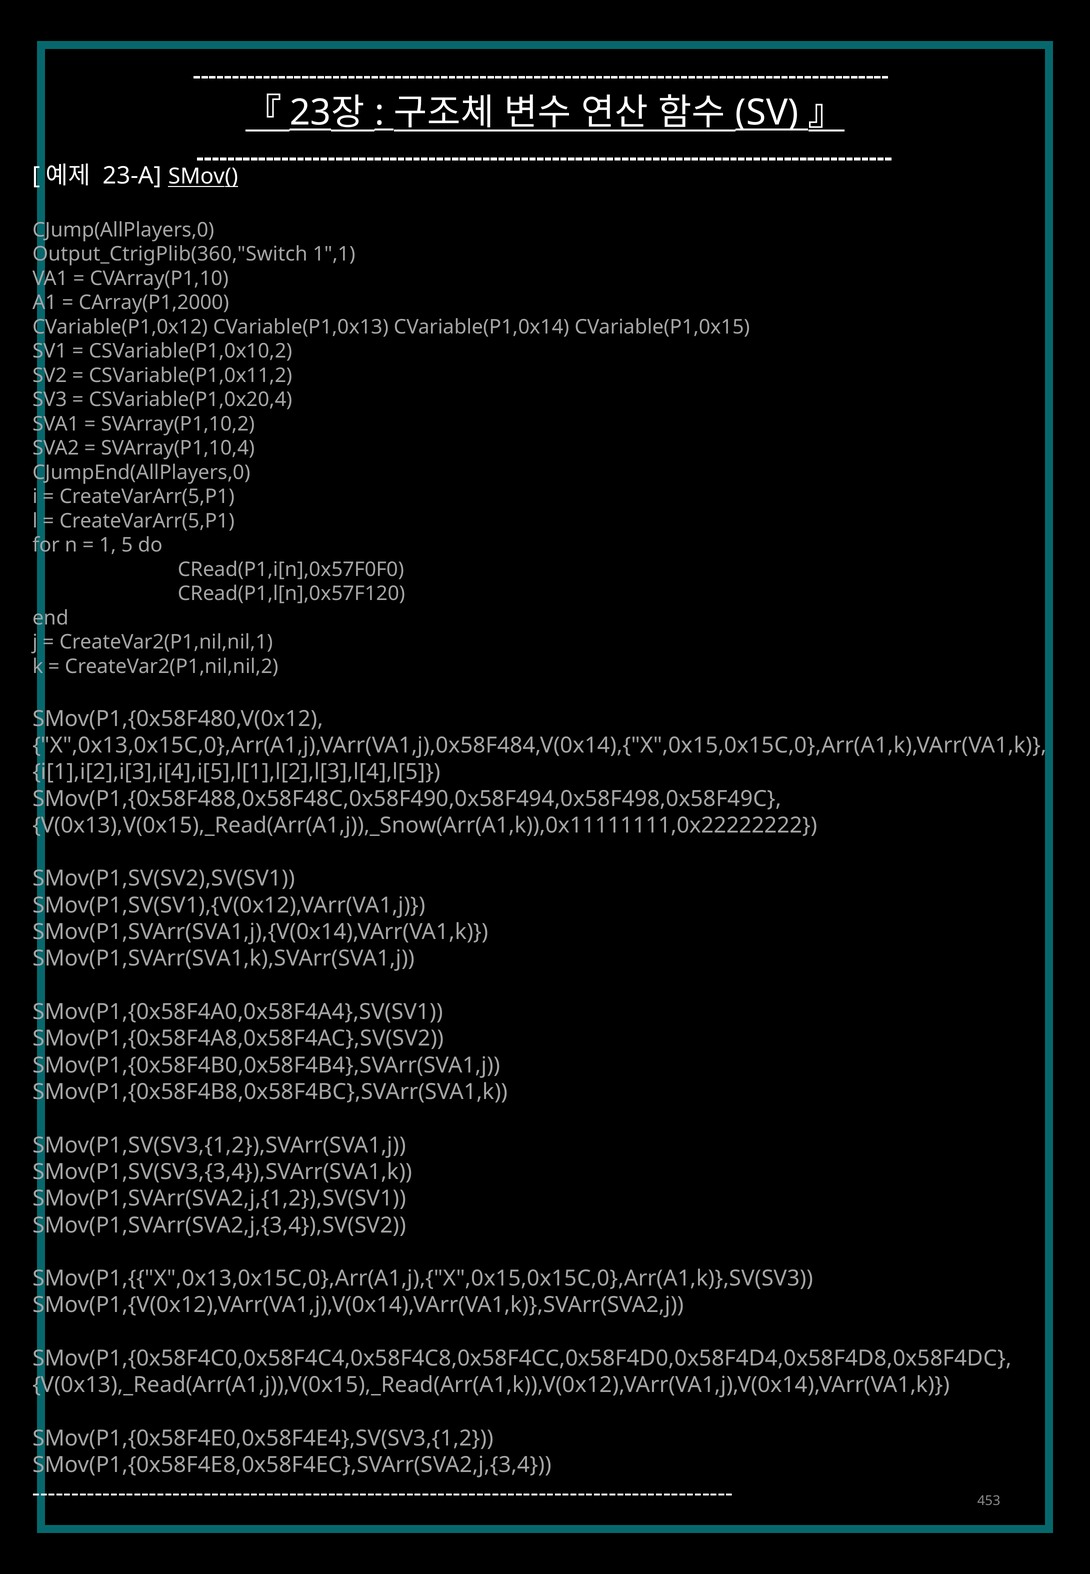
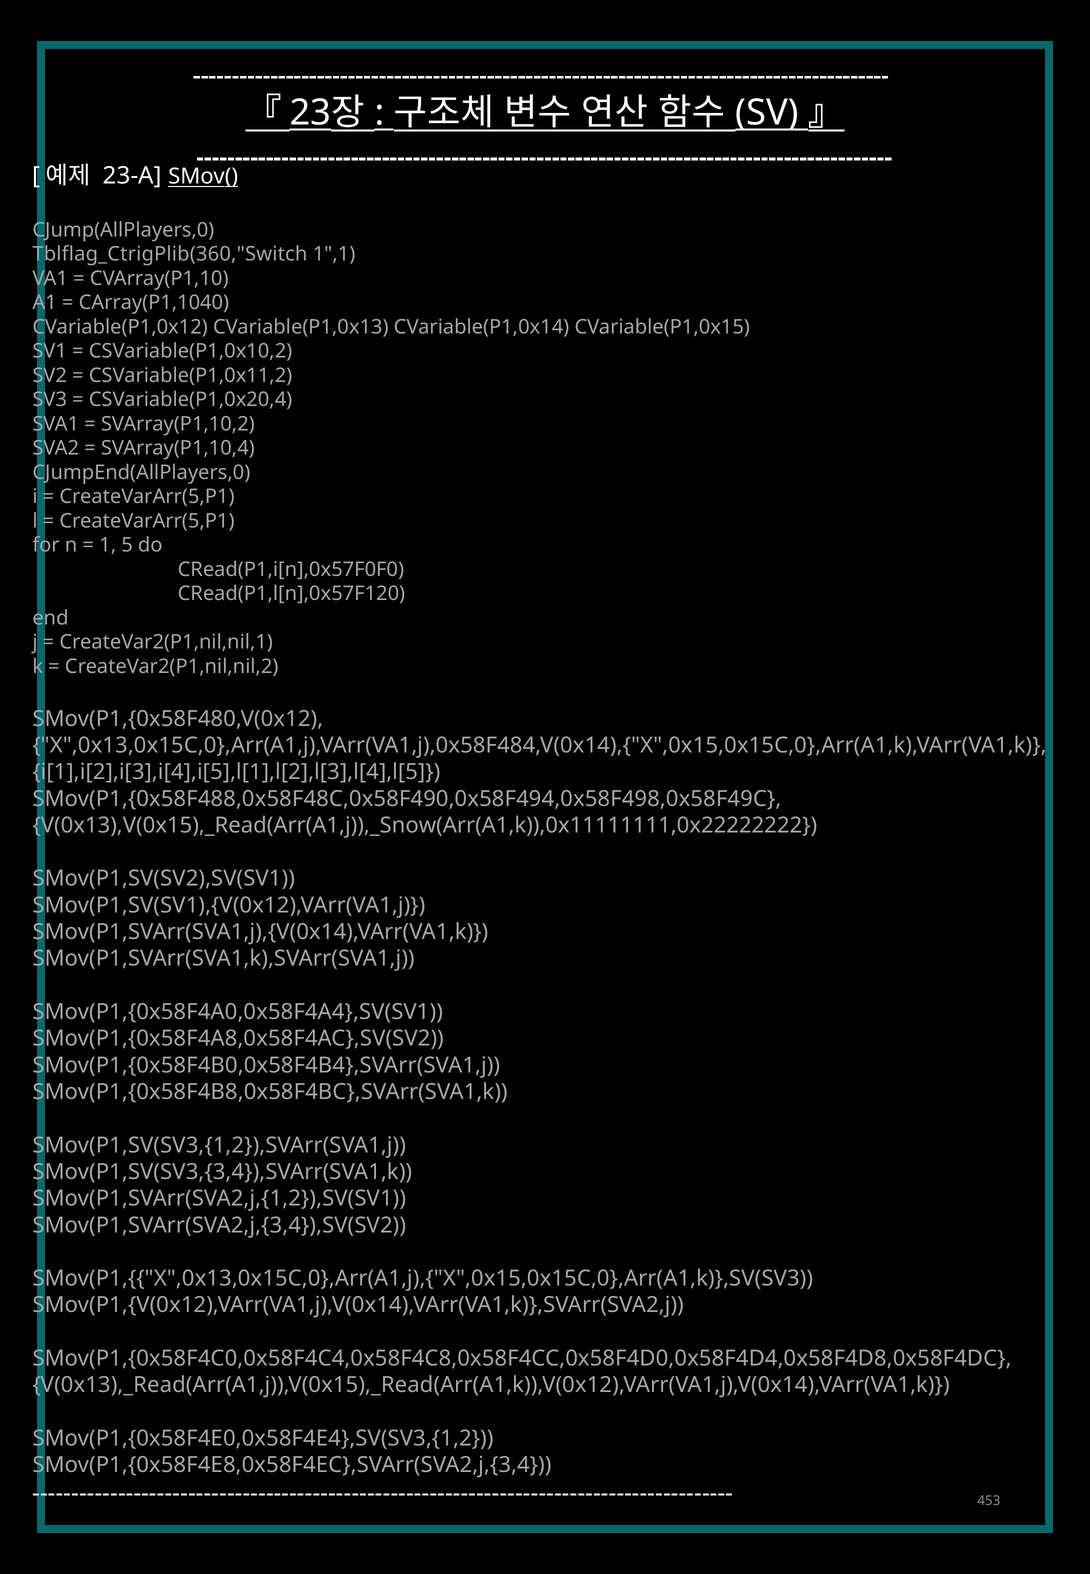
Output_CtrigPlib(360,"Switch: Output_CtrigPlib(360,"Switch -> Tblflag_CtrigPlib(360,"Switch
CArray(P1,2000: CArray(P1,2000 -> CArray(P1,1040
